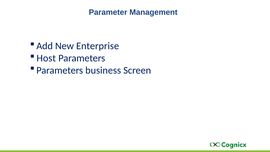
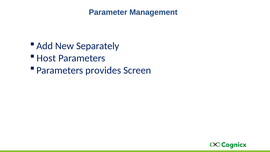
Enterprise: Enterprise -> Separately
business: business -> provides
